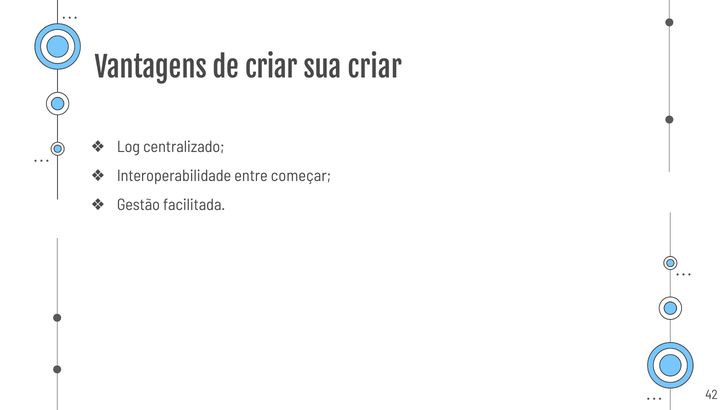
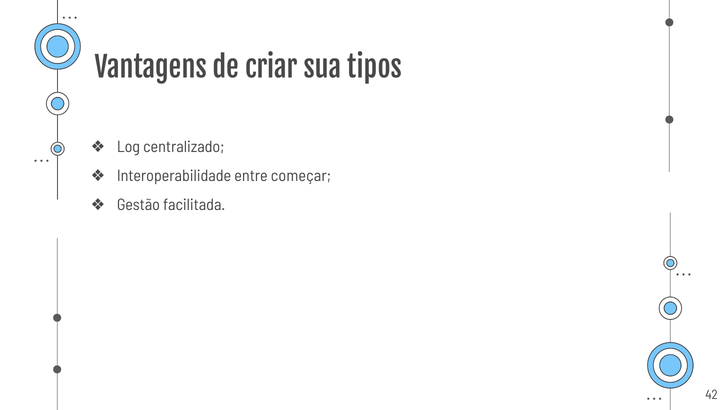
sua criar: criar -> tipos
